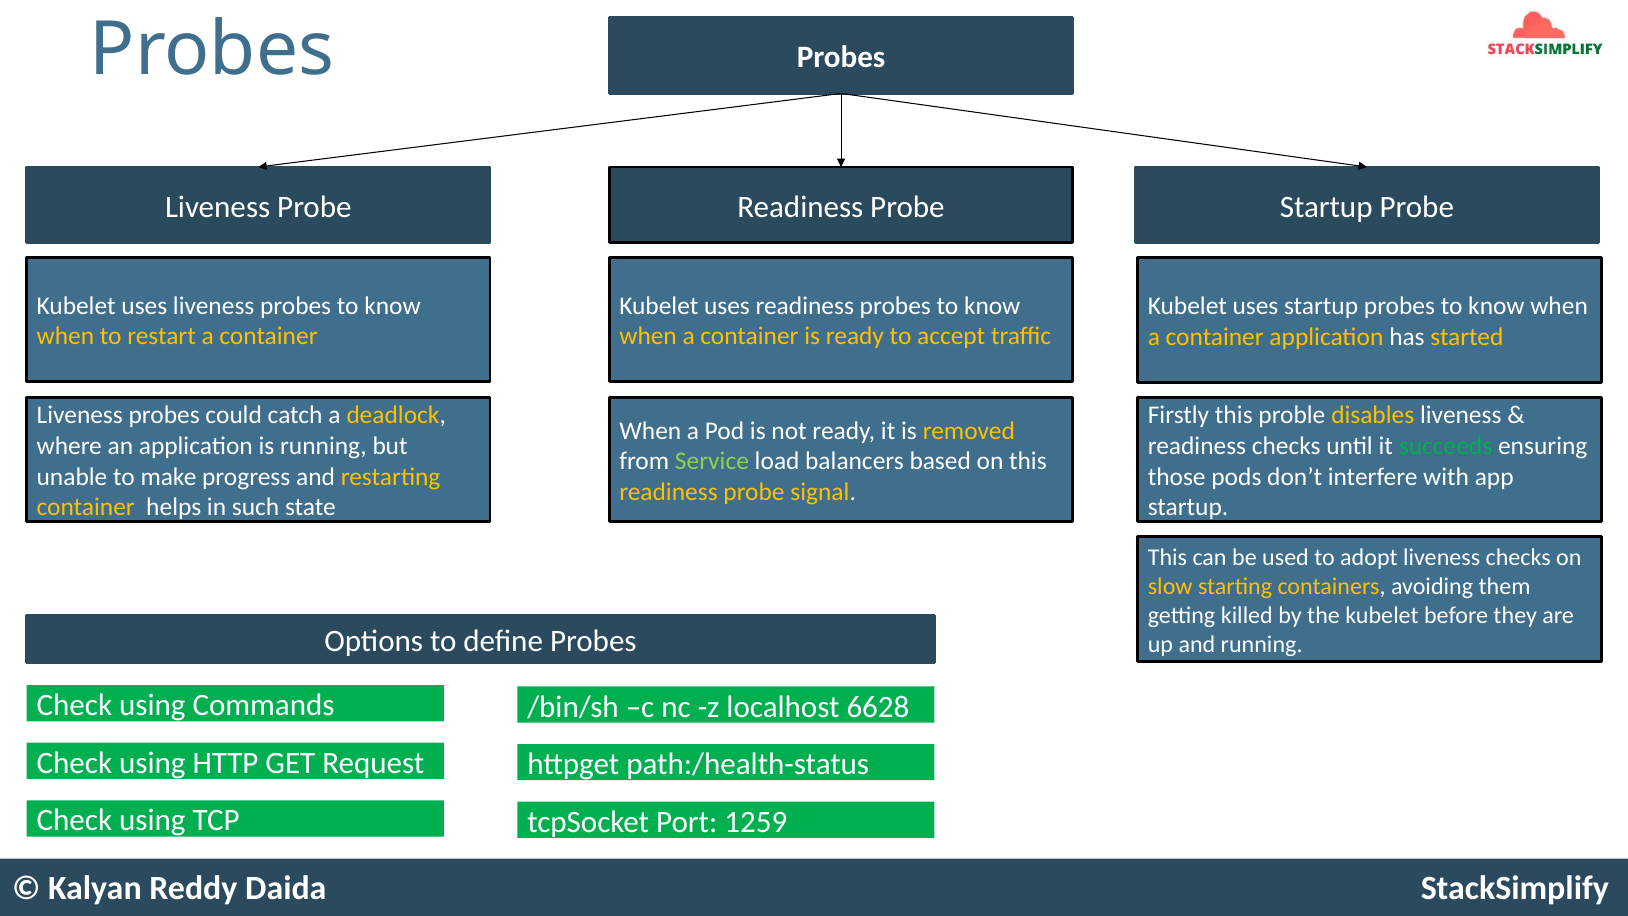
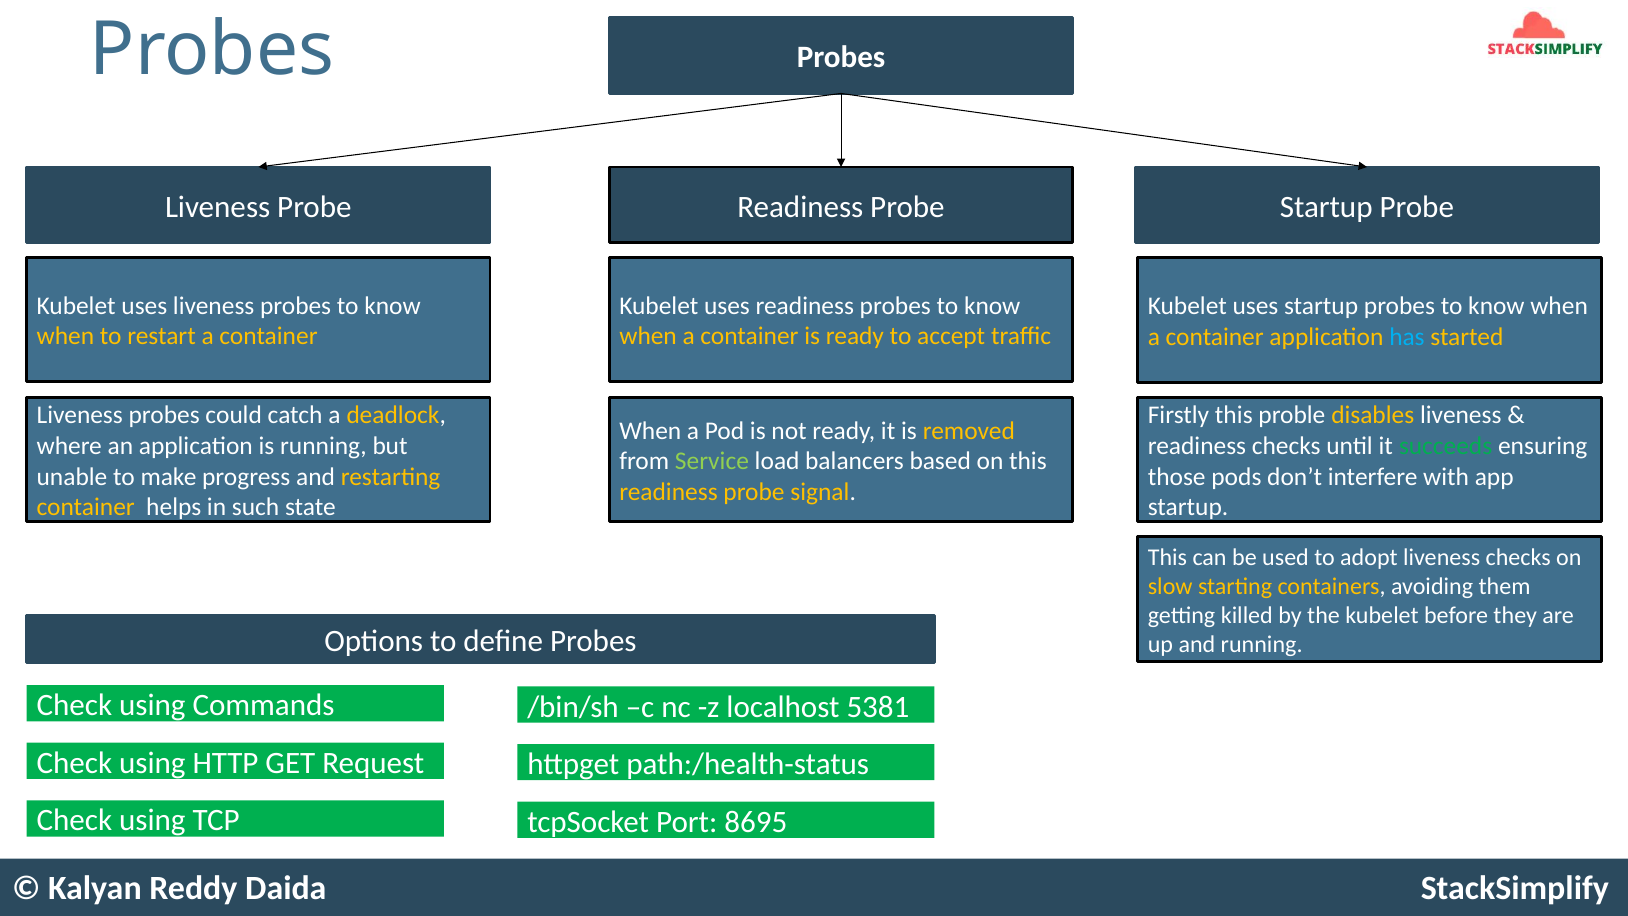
has colour: white -> light blue
6628: 6628 -> 5381
1259: 1259 -> 8695
